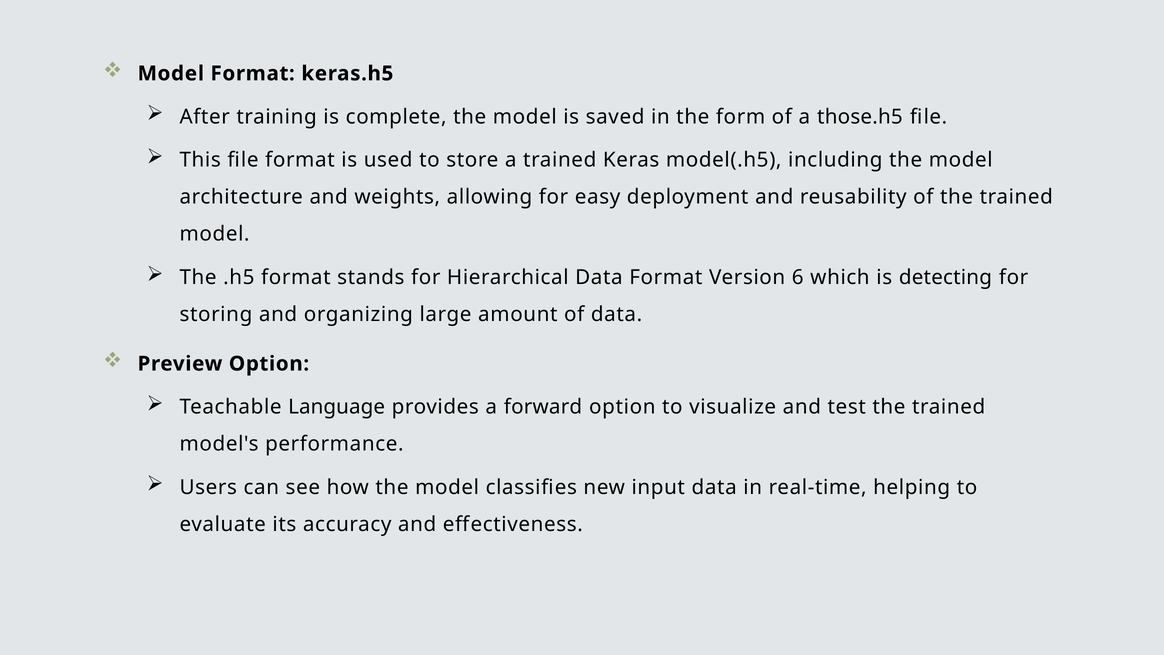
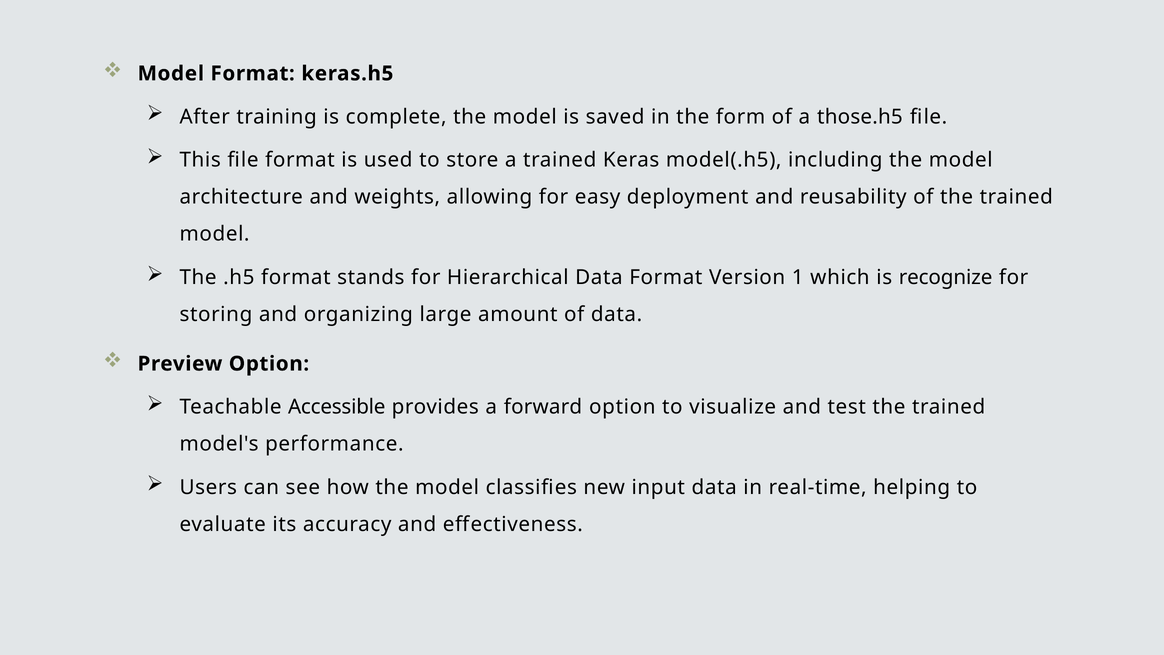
6: 6 -> 1
detecting: detecting -> recognize
Language: Language -> Accessible
